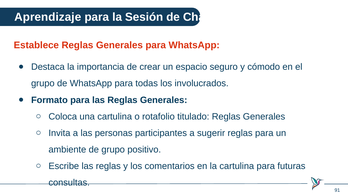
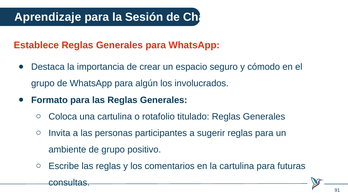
todas: todas -> algún
